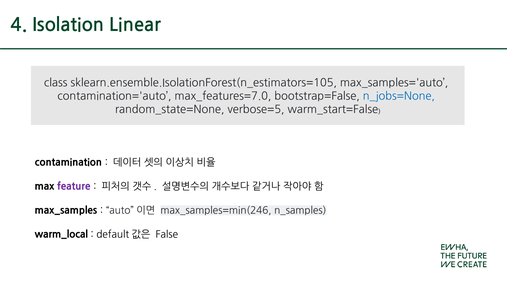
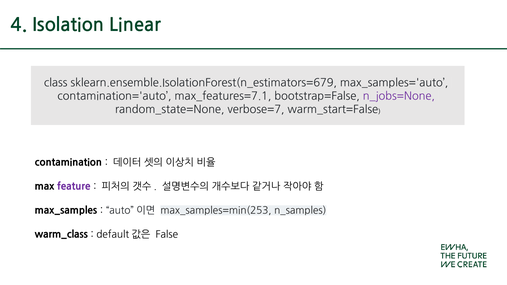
sklearn.ensemble.IsolationForest(n_estimators=105: sklearn.ensemble.IsolationForest(n_estimators=105 -> sklearn.ensemble.IsolationForest(n_estimators=679
max_features=7.0: max_features=7.0 -> max_features=7.1
n_jobs=None colour: blue -> purple
verbose=5: verbose=5 -> verbose=7
max_samples=min(246: max_samples=min(246 -> max_samples=min(253
warm_local: warm_local -> warm_class
